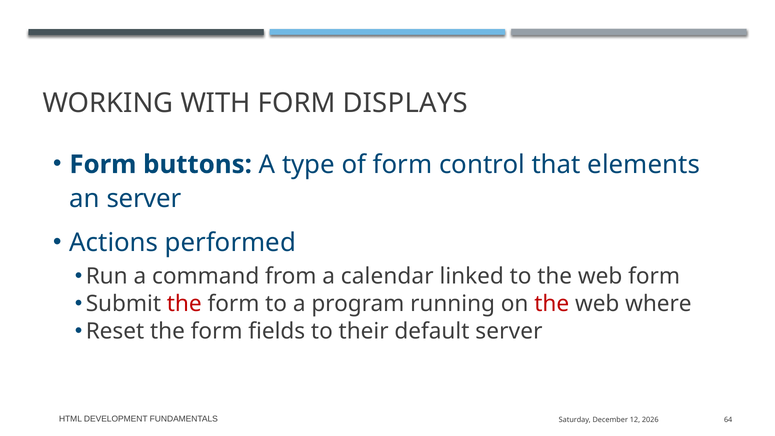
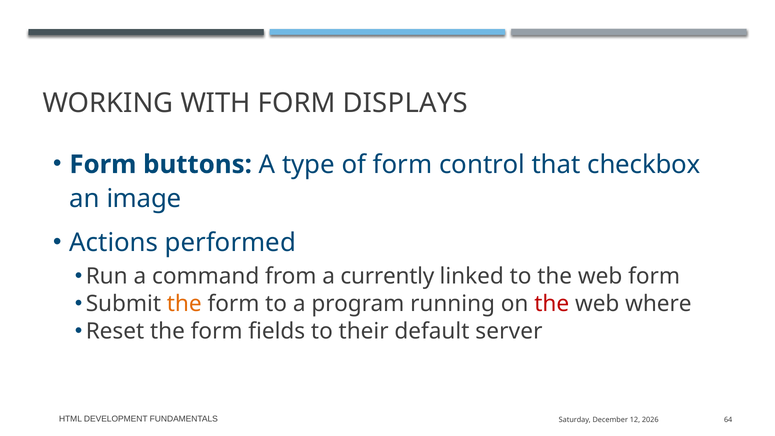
elements: elements -> checkbox
an server: server -> image
calendar: calendar -> currently
the at (184, 304) colour: red -> orange
